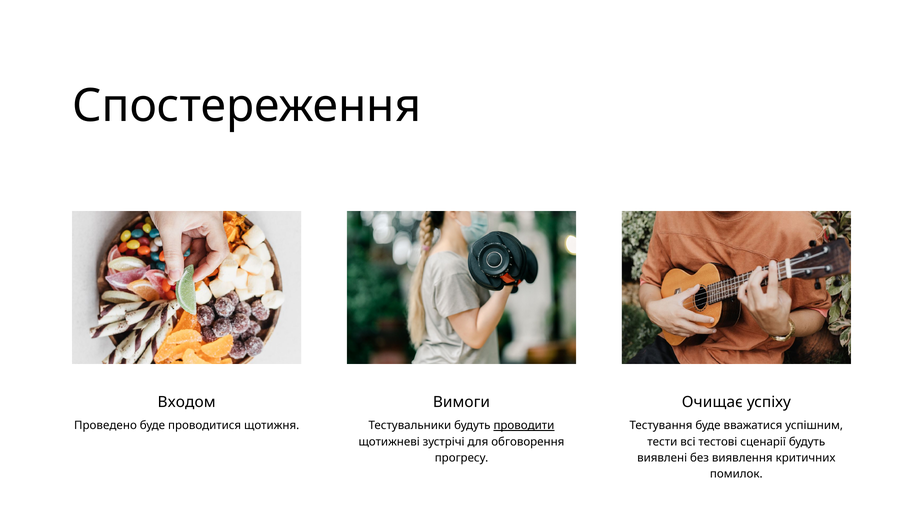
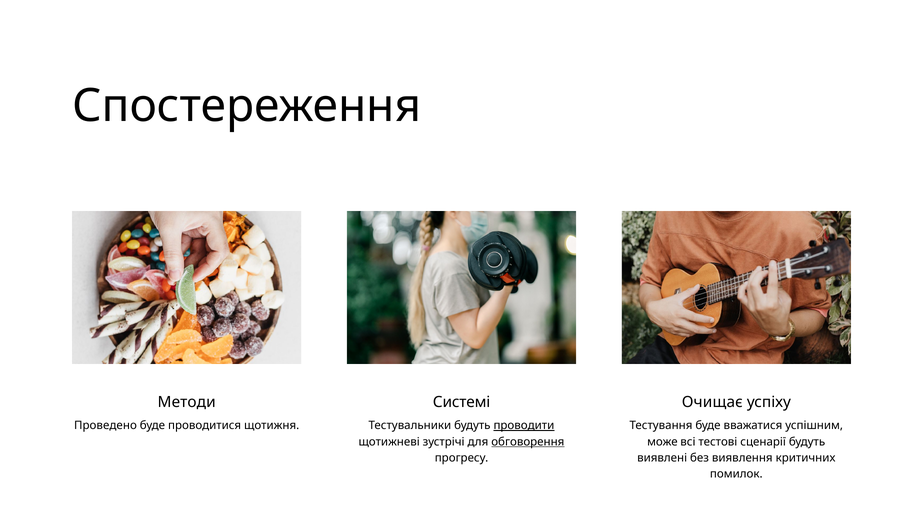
Входом: Входом -> Методи
Вимоги: Вимоги -> Системі
обговорення underline: none -> present
тести: тести -> може
